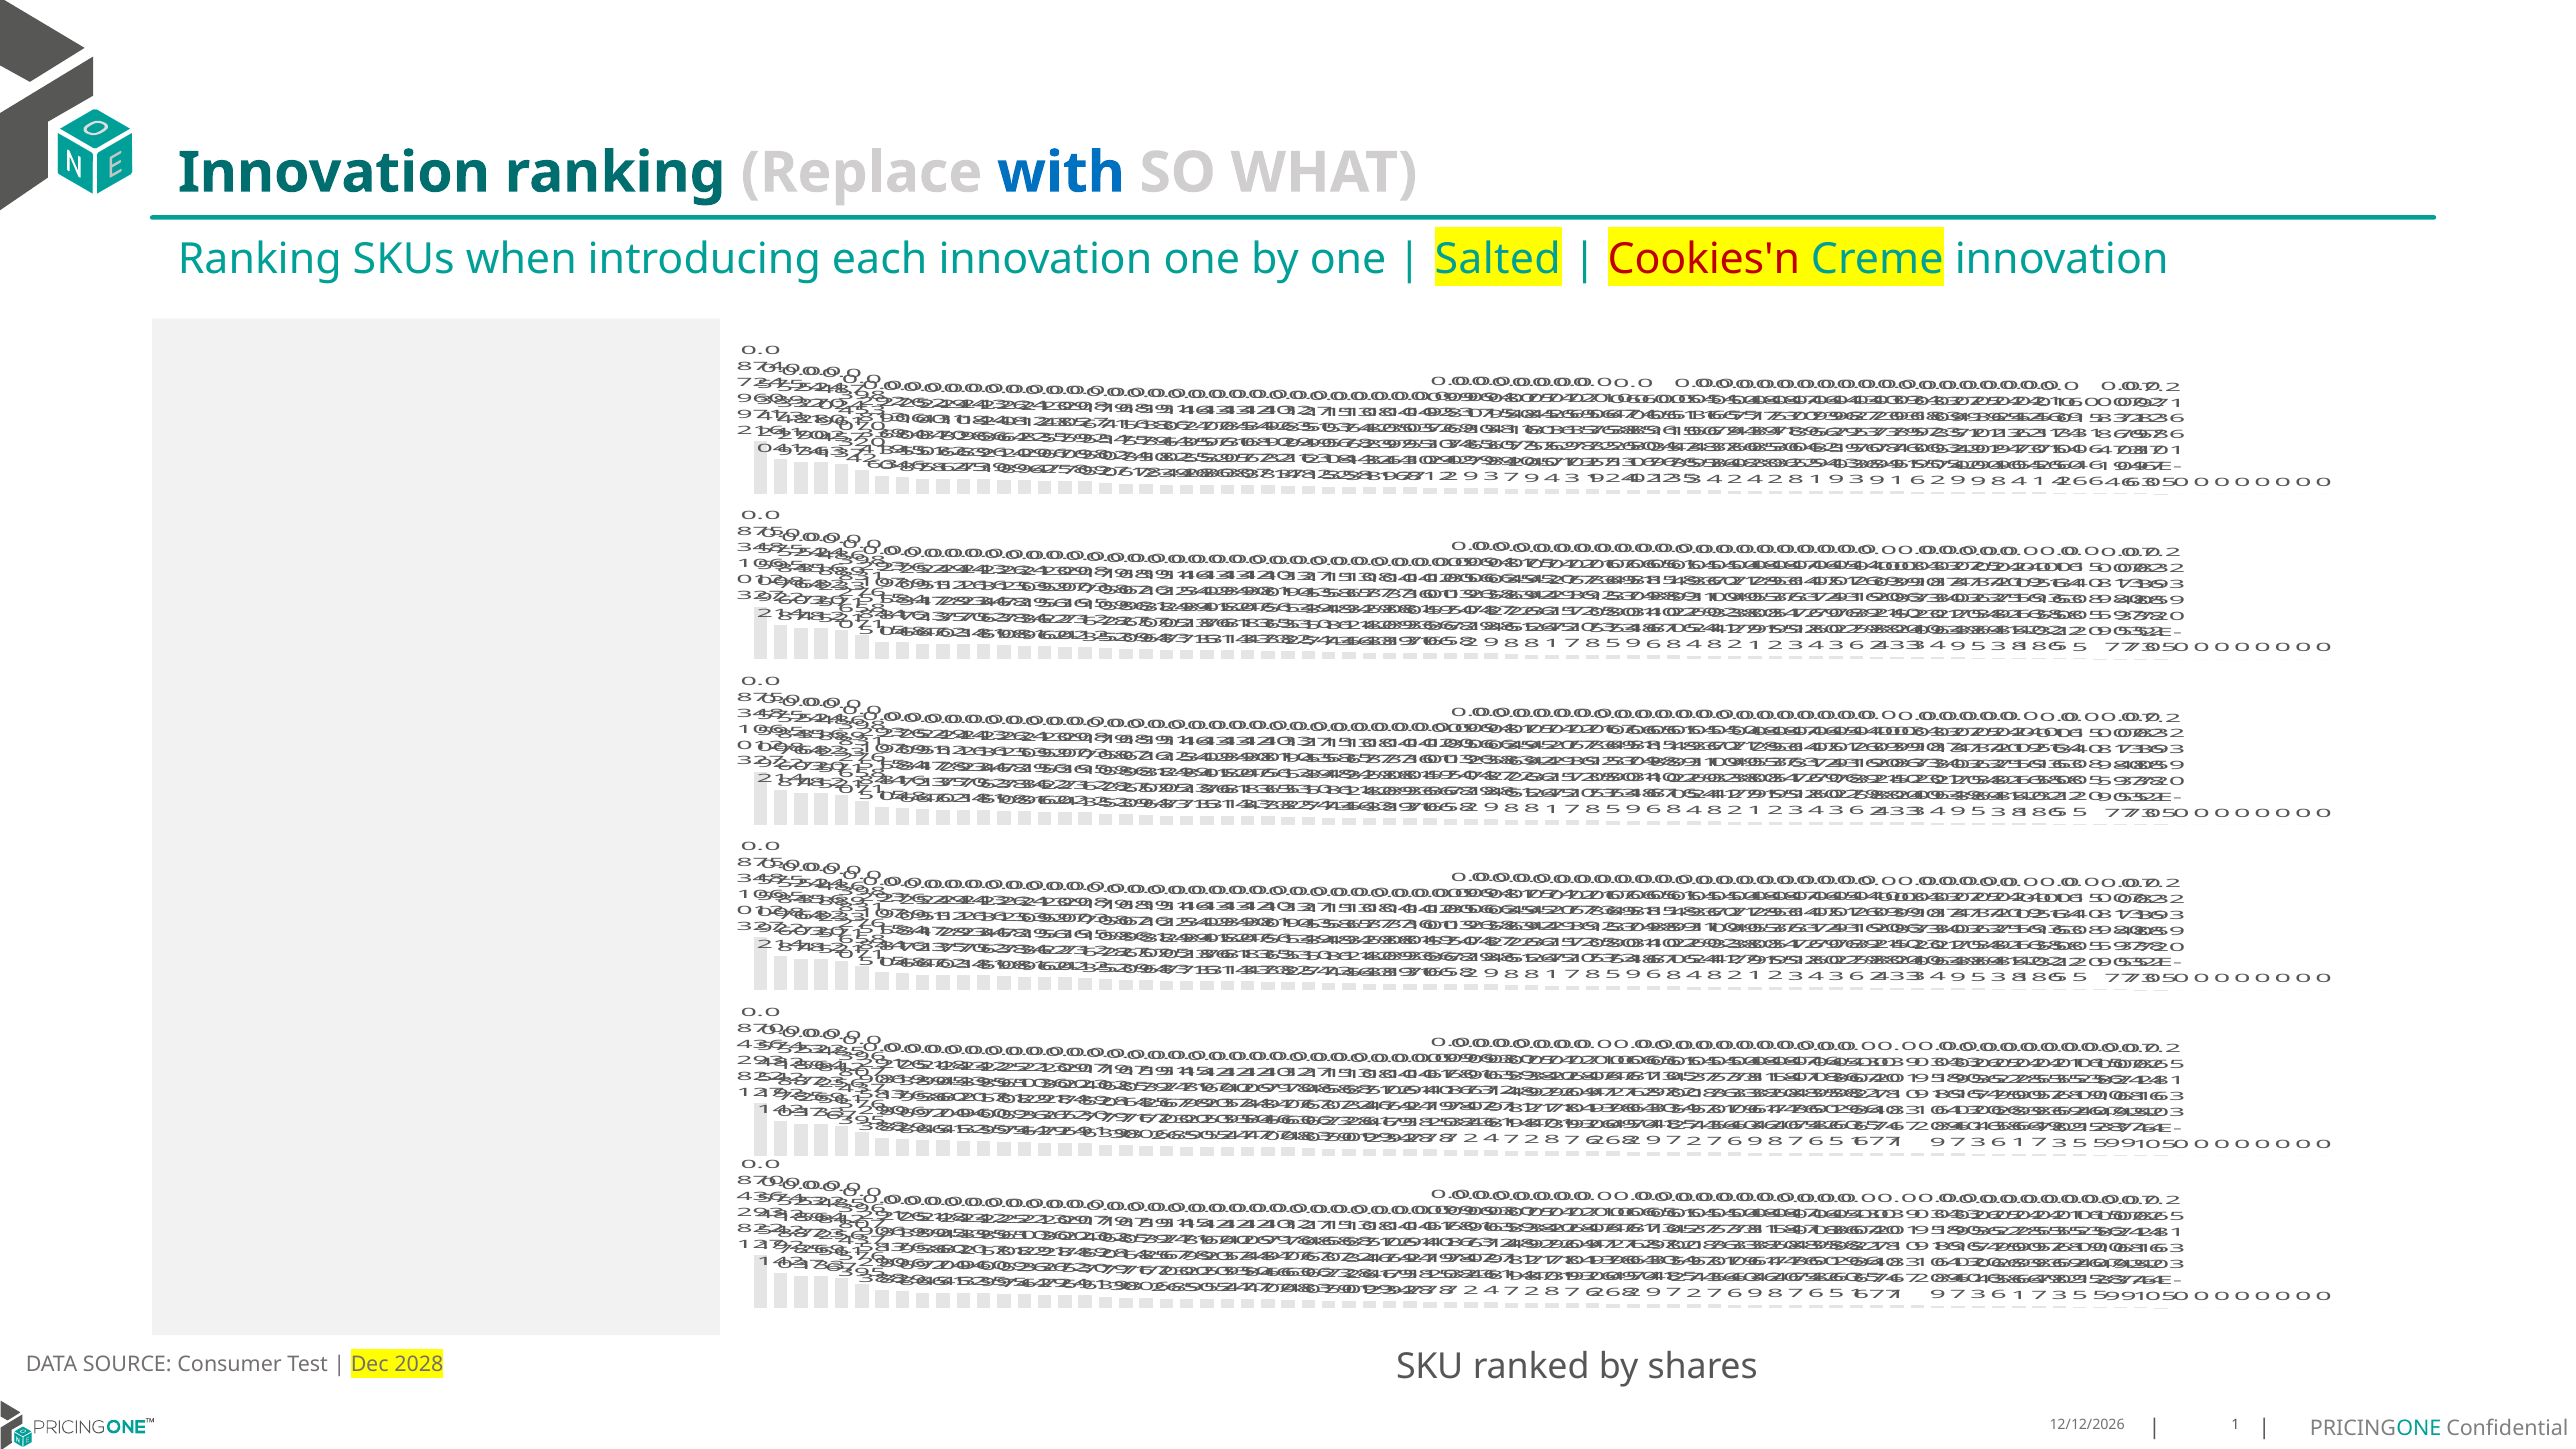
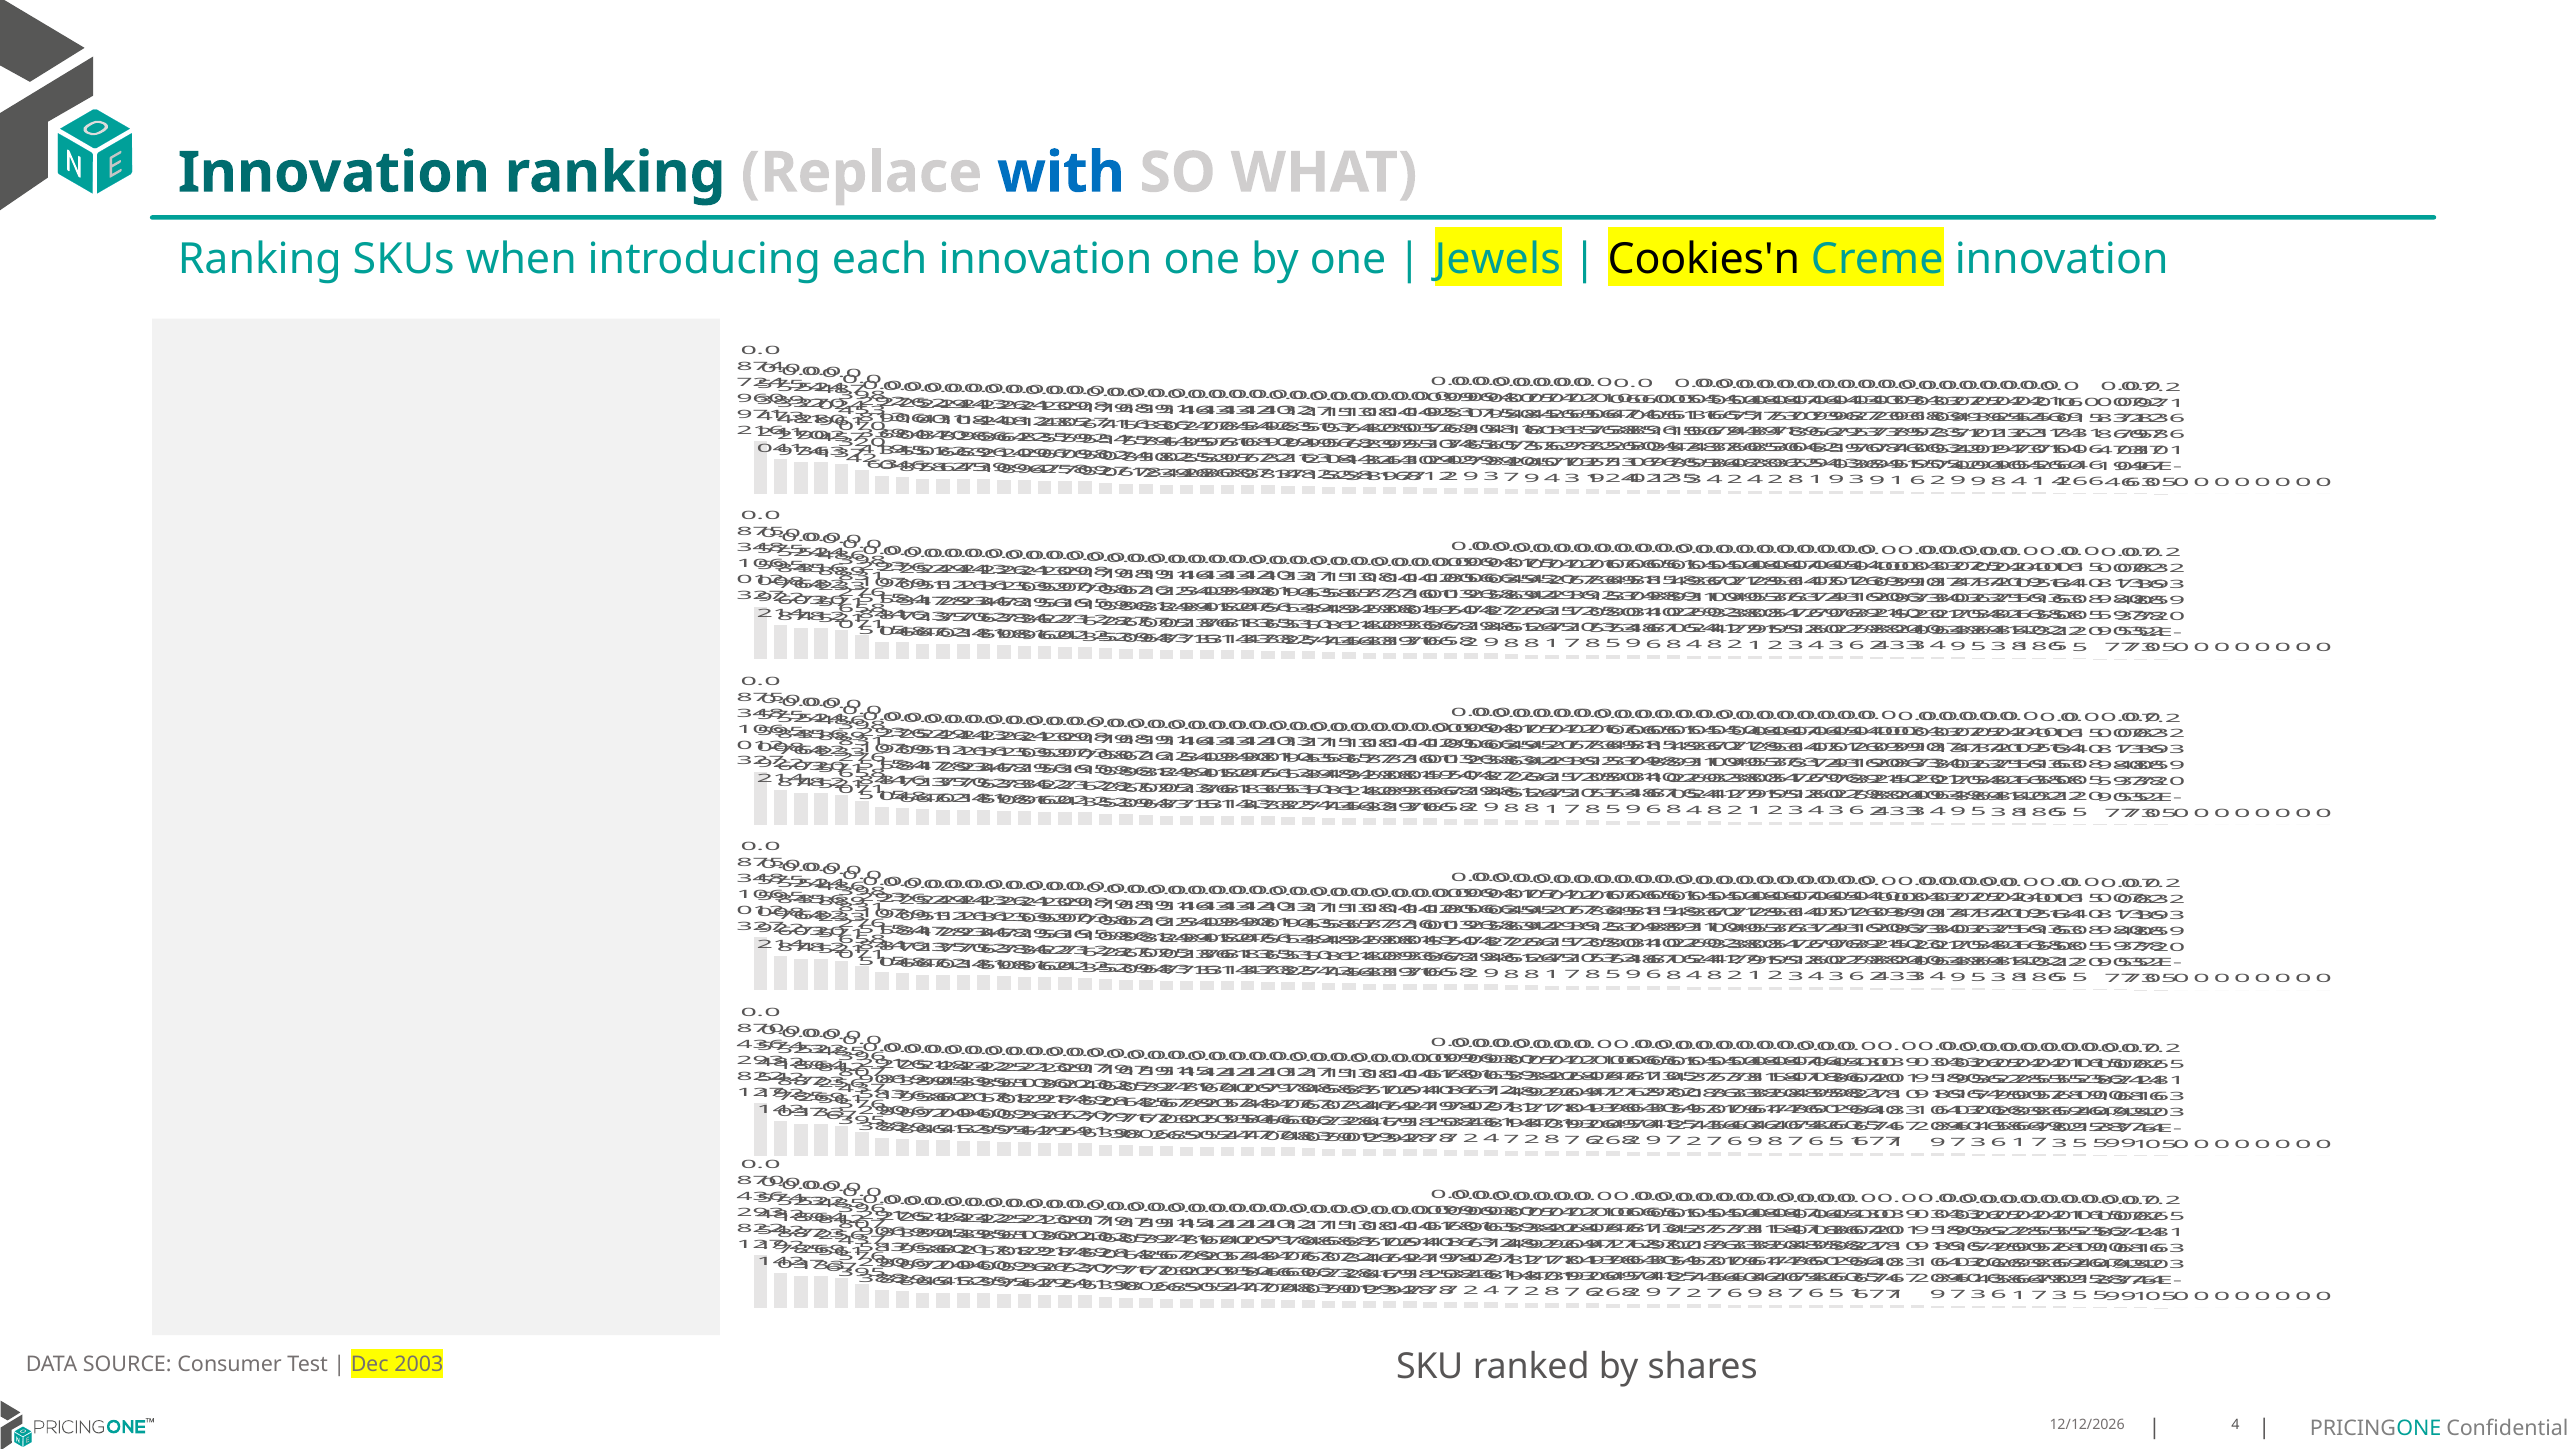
Salted: Salted -> Jewels
Cookies'n colour: red -> black
2028: 2028 -> 2003
1 at (2235, 1425): 1 -> 4
